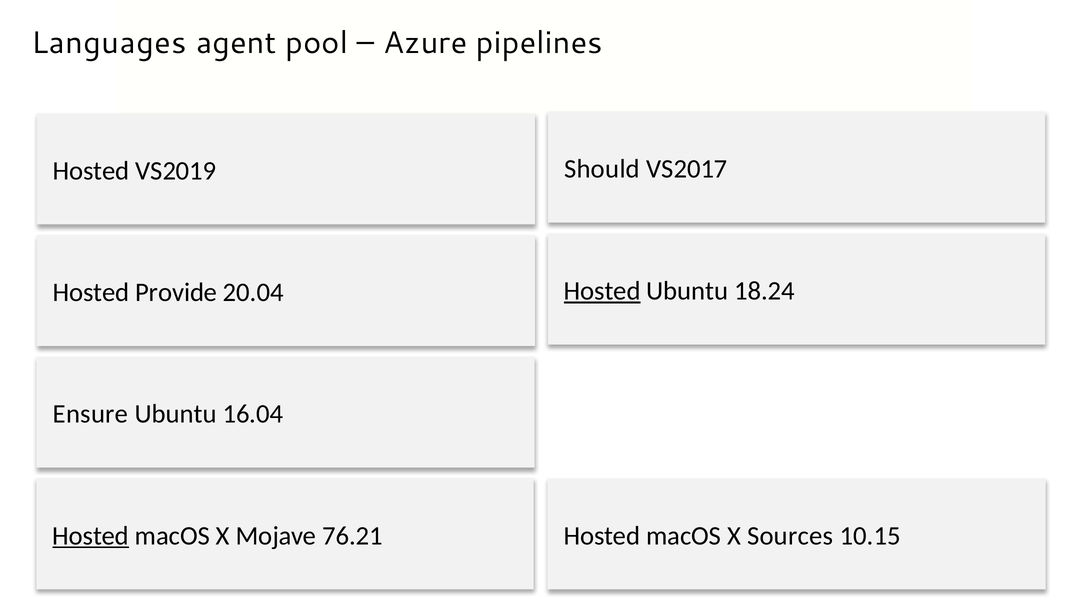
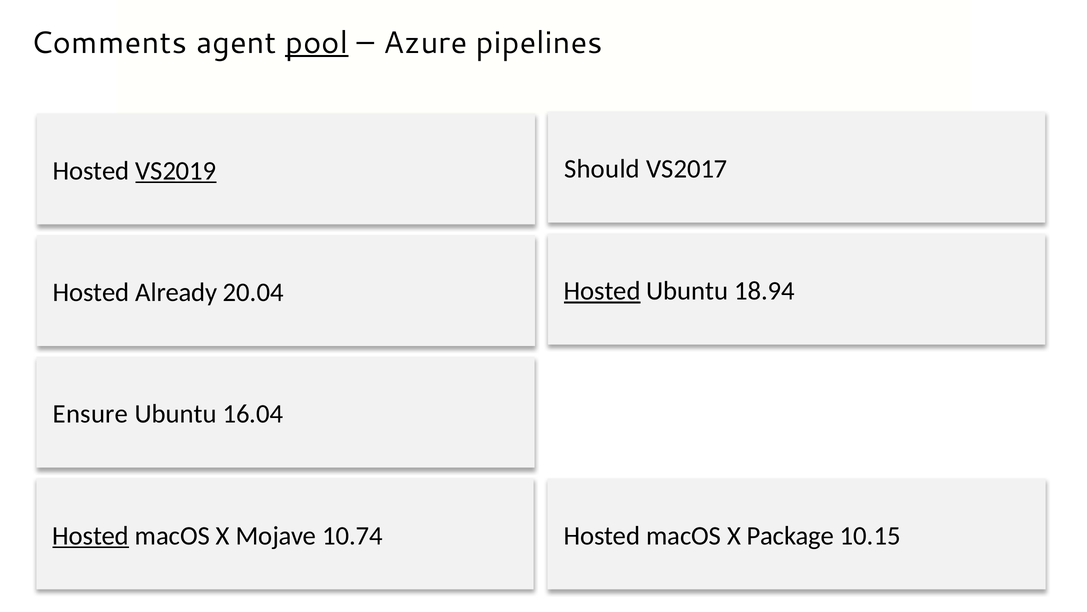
Languages: Languages -> Comments
pool underline: none -> present
VS2019 underline: none -> present
18.24: 18.24 -> 18.94
Provide: Provide -> Already
76.21: 76.21 -> 10.74
Sources: Sources -> Package
